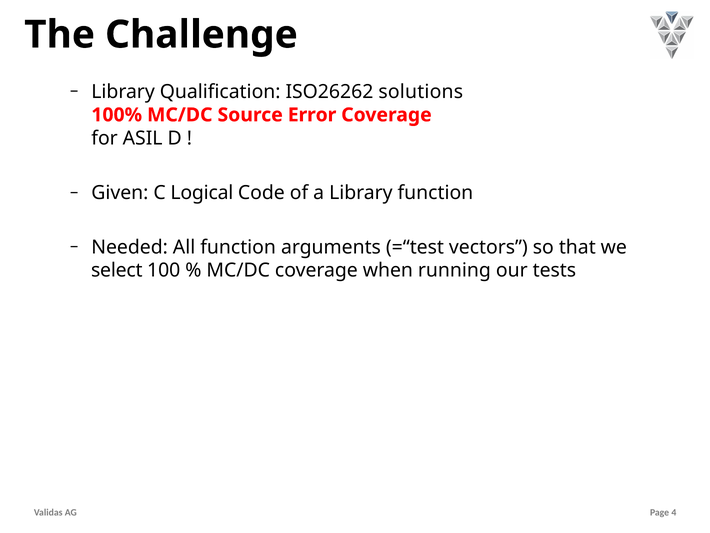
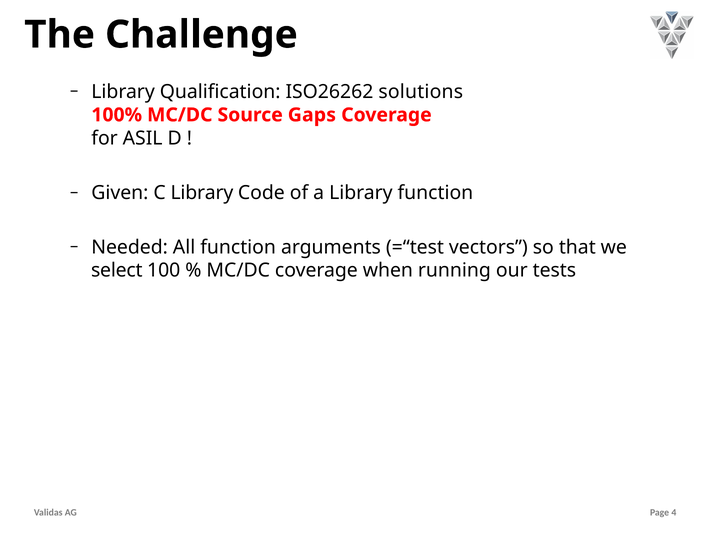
Error: Error -> Gaps
C Logical: Logical -> Library
